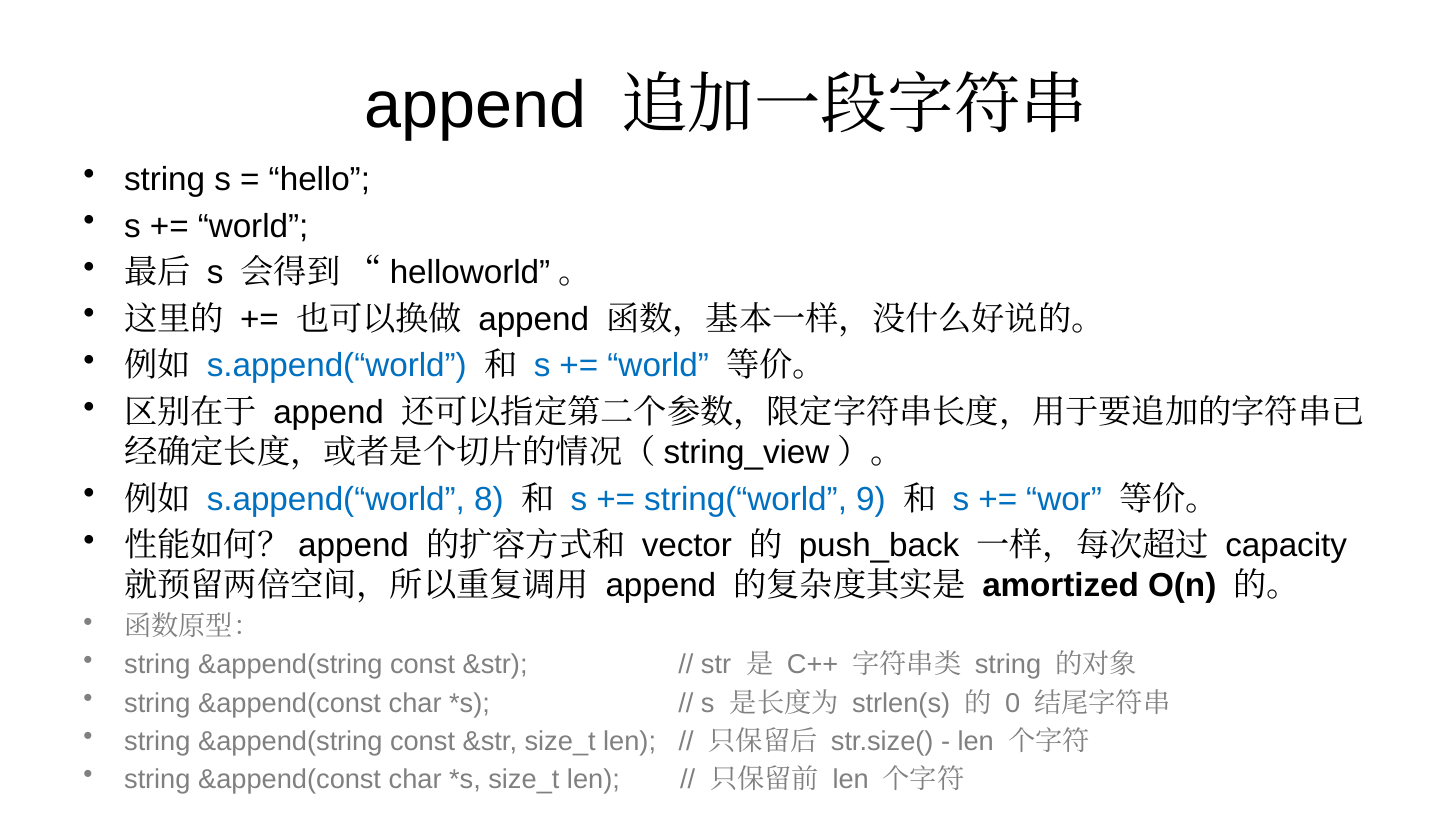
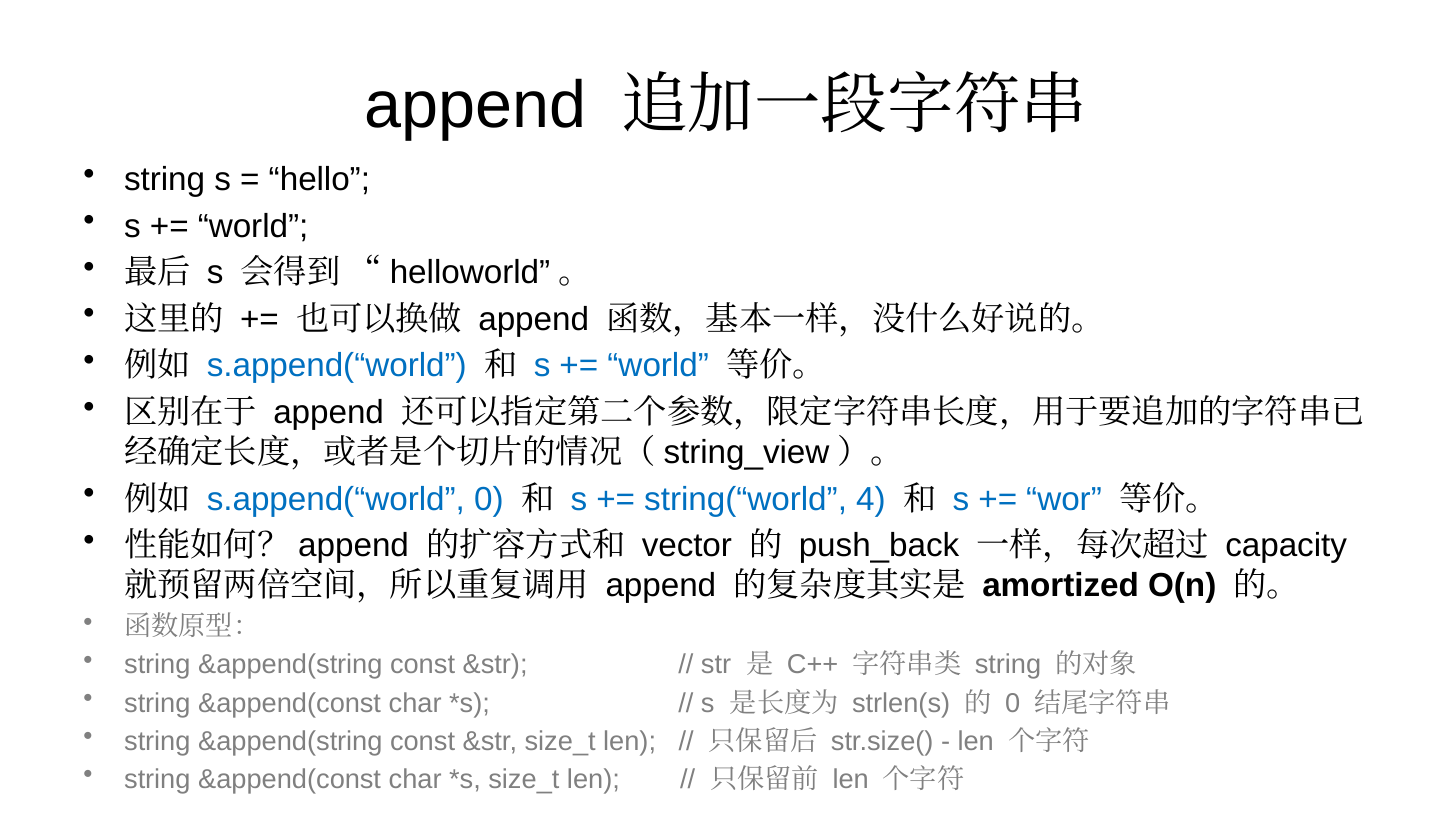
s.append(“world 8: 8 -> 0
9: 9 -> 4
